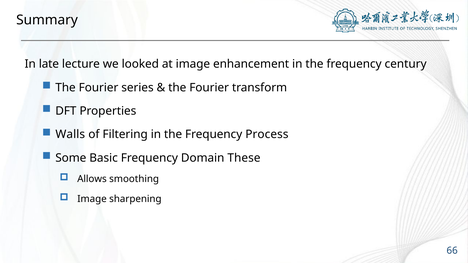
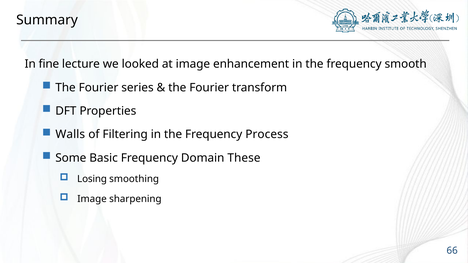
late: late -> fine
century: century -> smooth
Allows: Allows -> Losing
